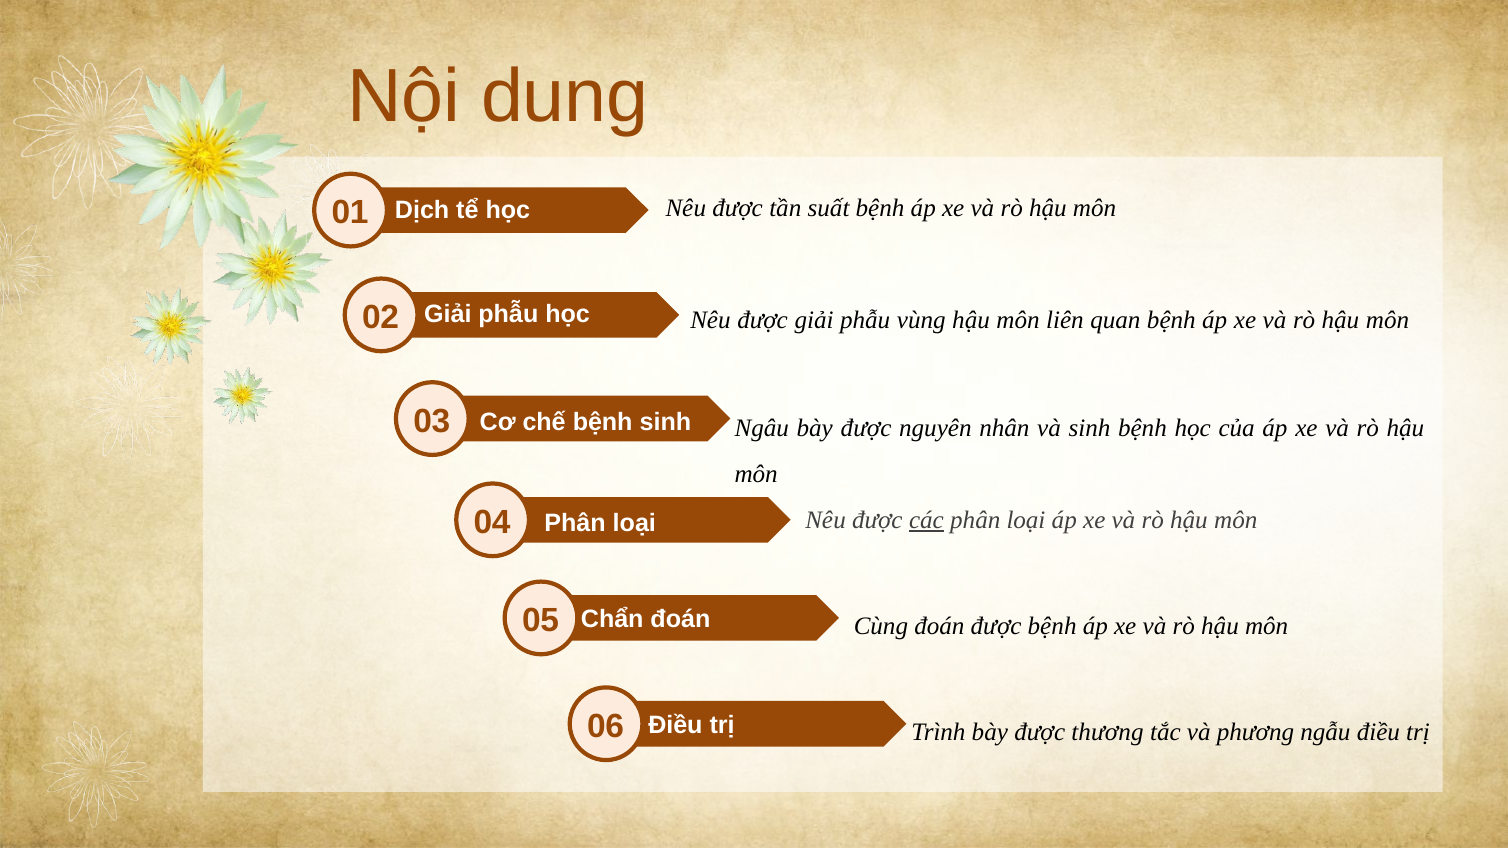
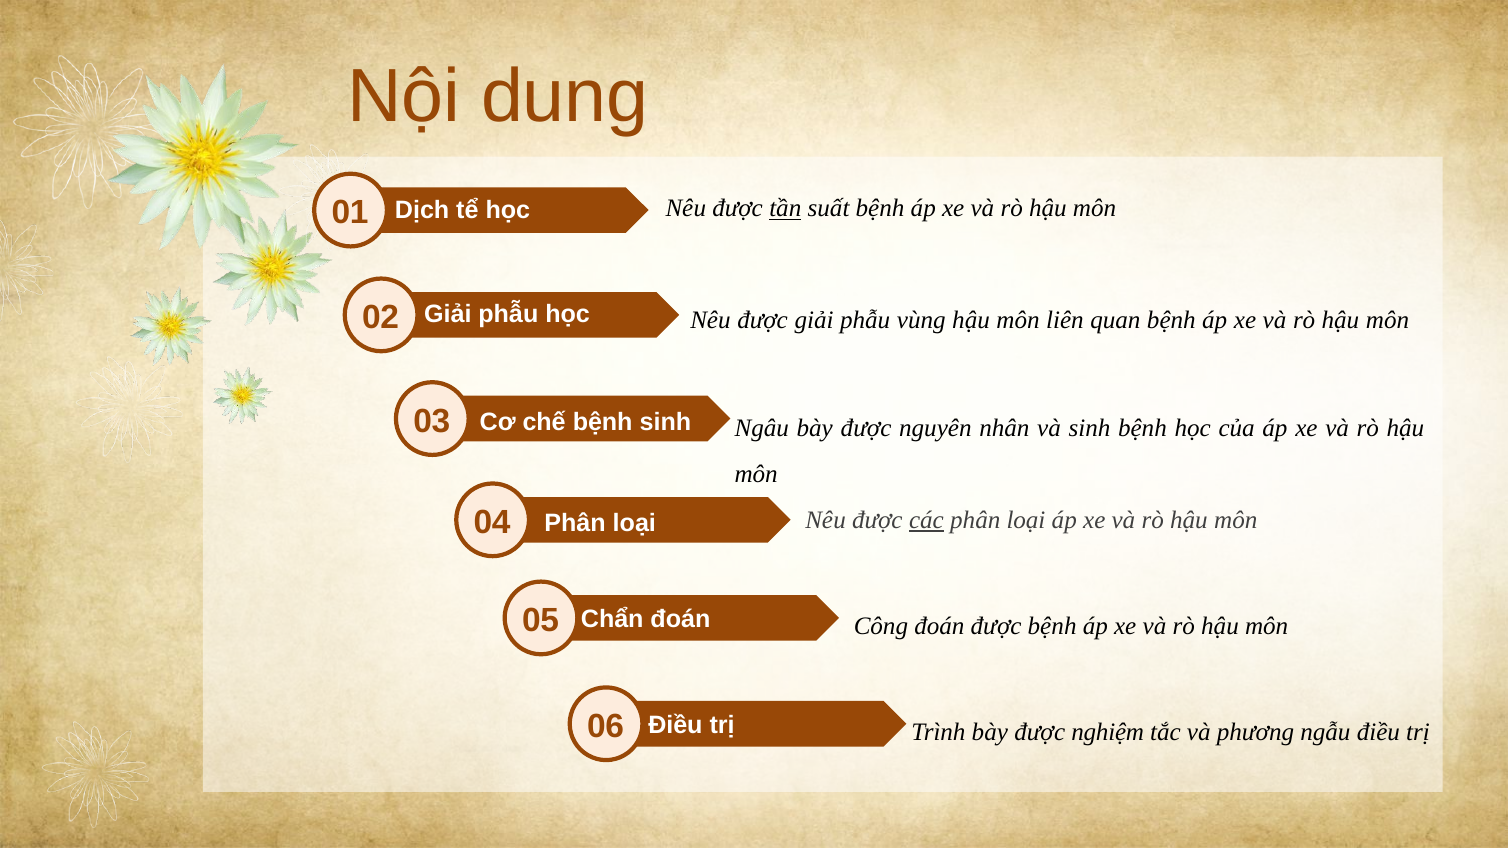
tần underline: none -> present
Cùng: Cùng -> Công
thương: thương -> nghiệm
